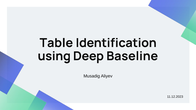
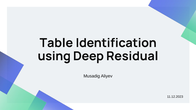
Baseline: Baseline -> Residual
